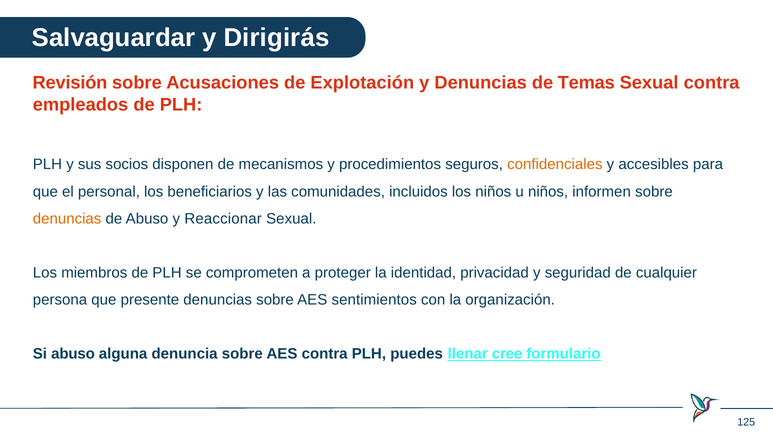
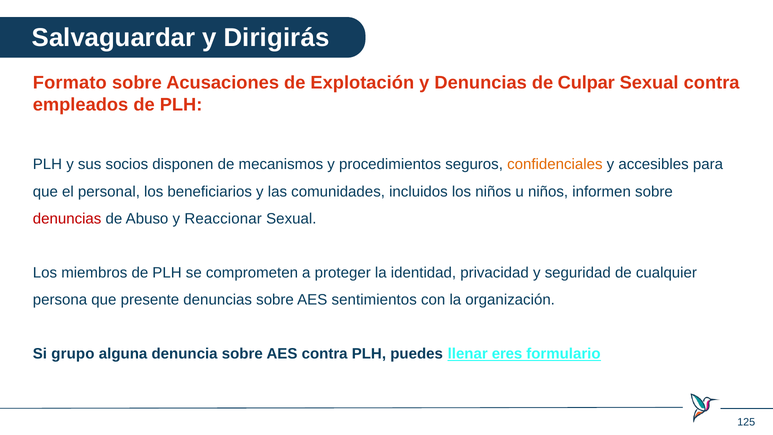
Revisión: Revisión -> Formato
Temas: Temas -> Culpar
denuncias at (67, 219) colour: orange -> red
Si abuso: abuso -> grupo
cree: cree -> eres
